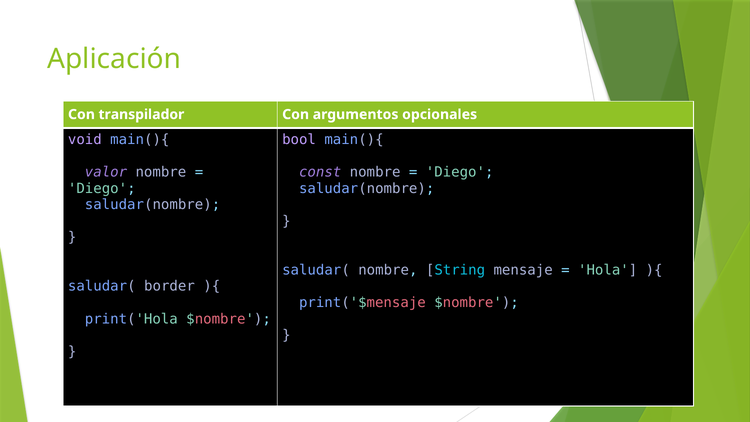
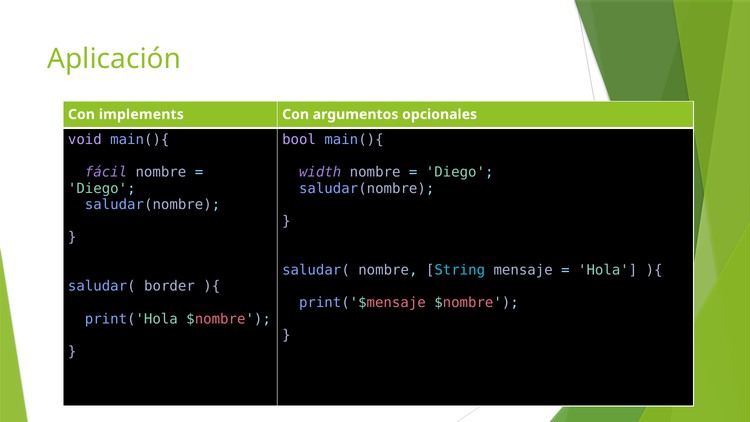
transpilador: transpilador -> implements
valor: valor -> fácil
const: const -> width
